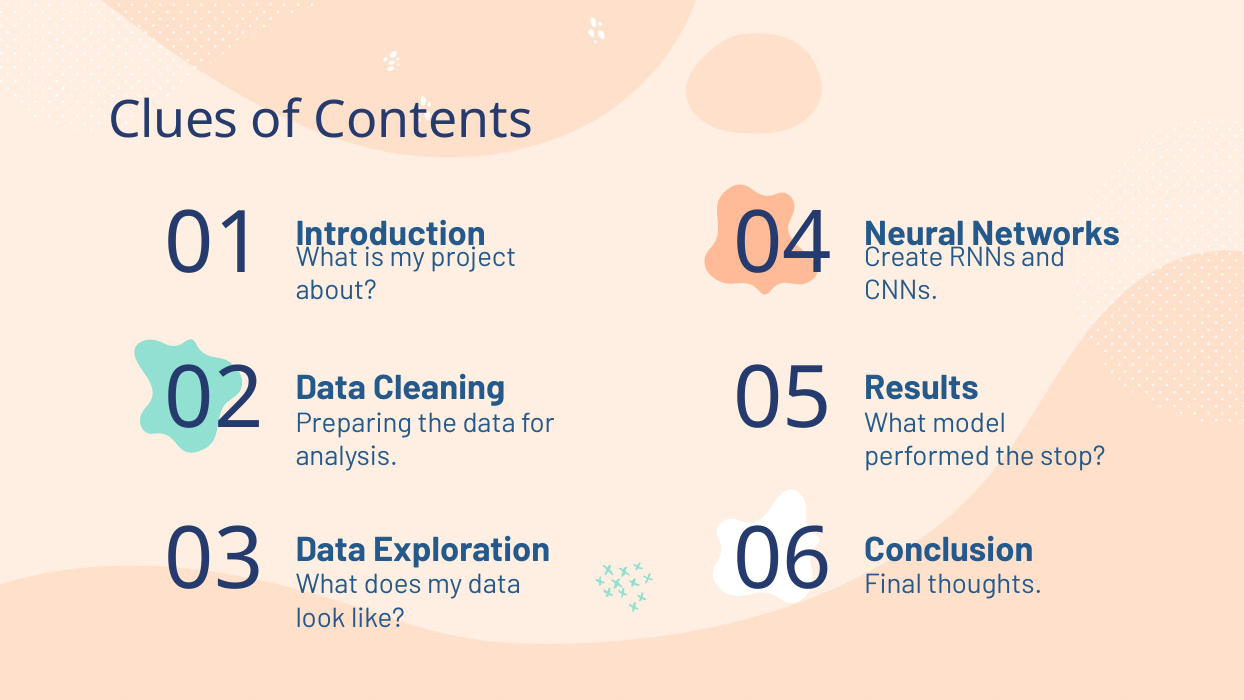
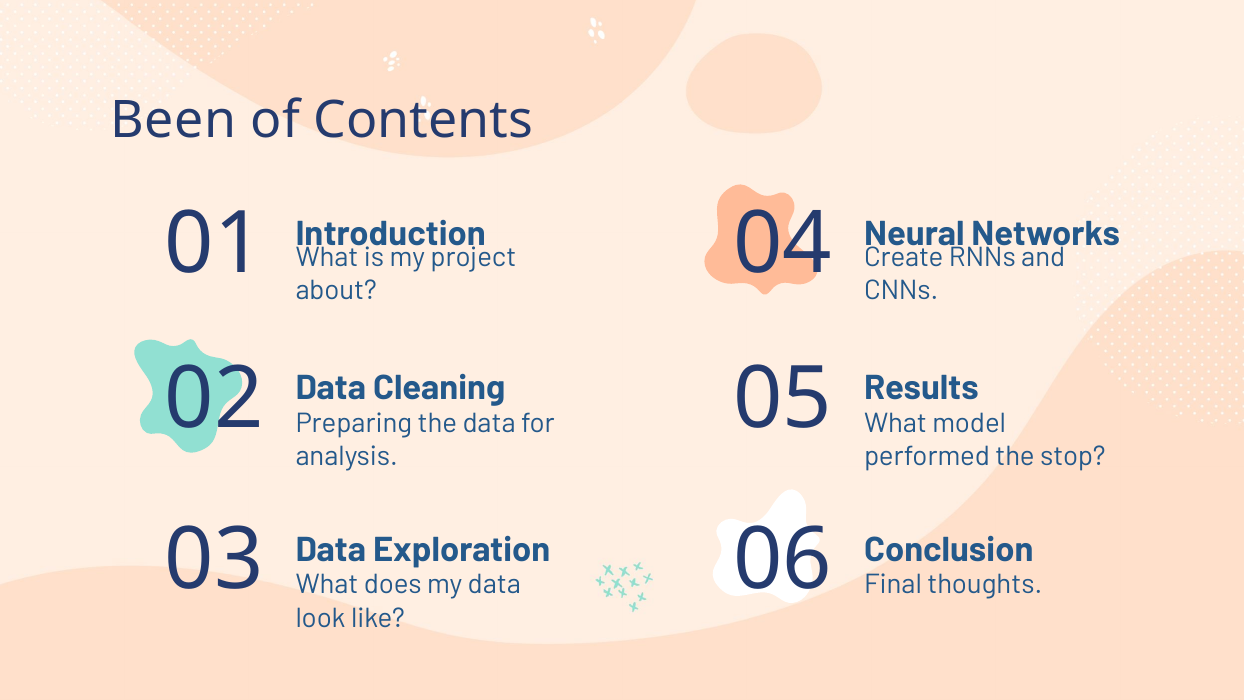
Clues: Clues -> Been
